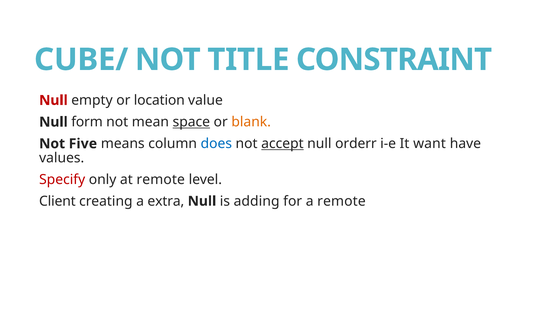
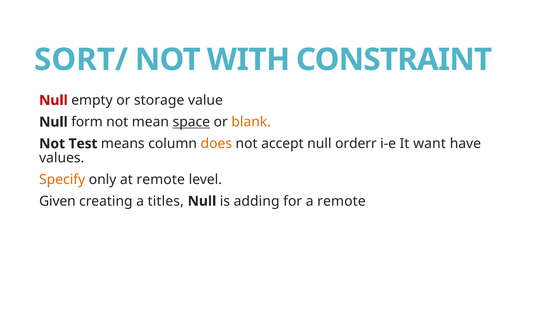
CUBE/: CUBE/ -> SORT/
TITLE: TITLE -> WITH
location: location -> storage
Five: Five -> Test
does colour: blue -> orange
accept underline: present -> none
Specify colour: red -> orange
Client: Client -> Given
extra: extra -> titles
